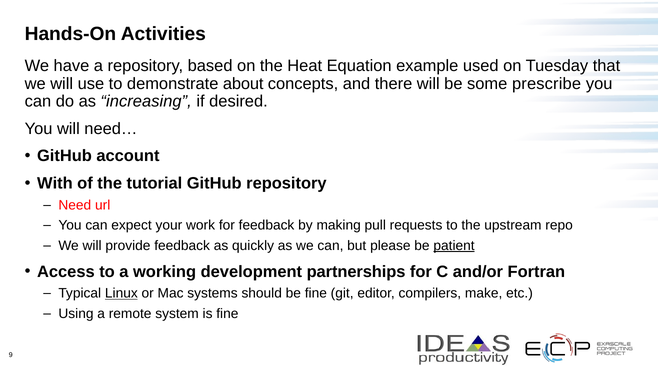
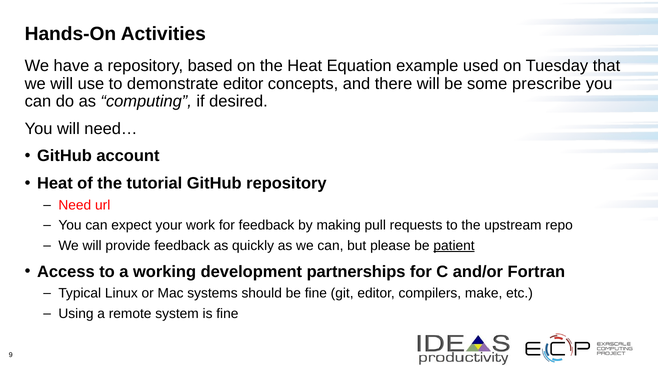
demonstrate about: about -> editor
increasing: increasing -> computing
With at (55, 184): With -> Heat
Linux underline: present -> none
